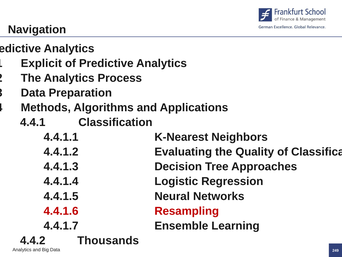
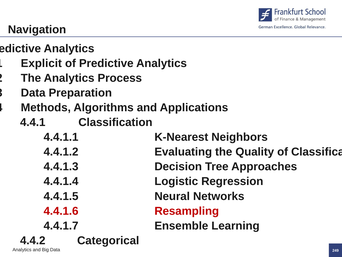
Thousands: Thousands -> Categorical
